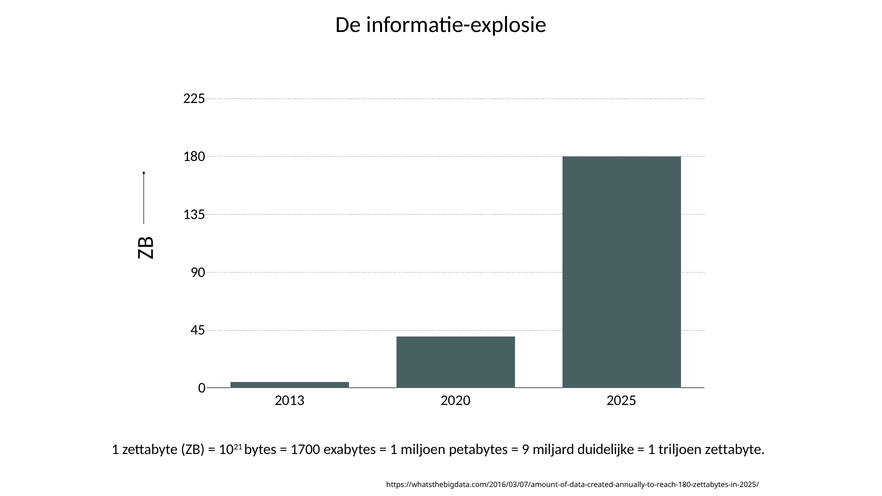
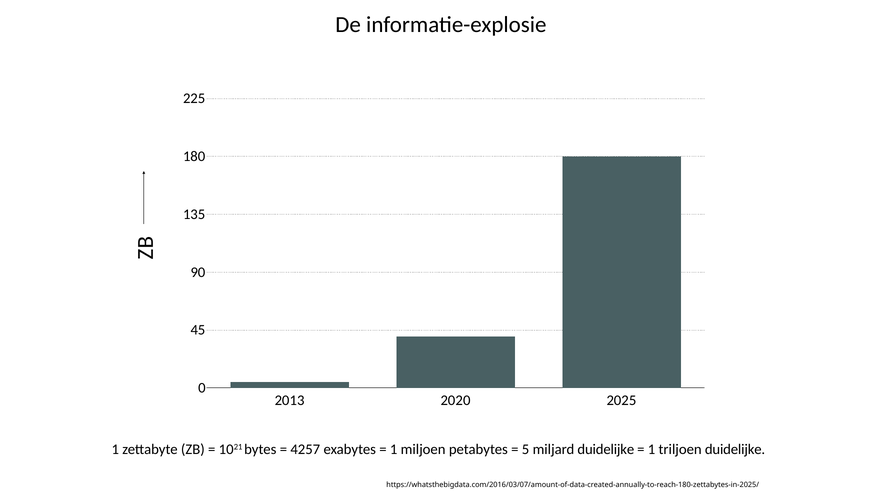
1700: 1700 -> 4257
9: 9 -> 5
triljoen zettabyte: zettabyte -> duidelijke
